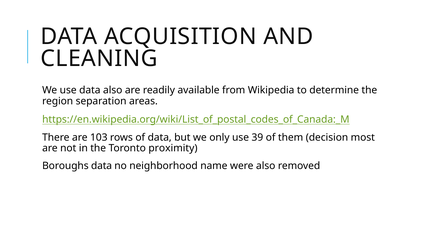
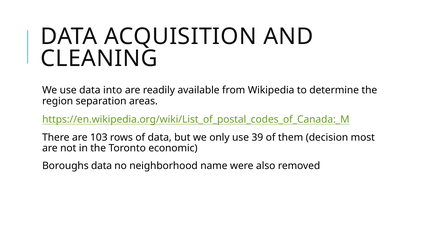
data also: also -> into
proximity: proximity -> economic
